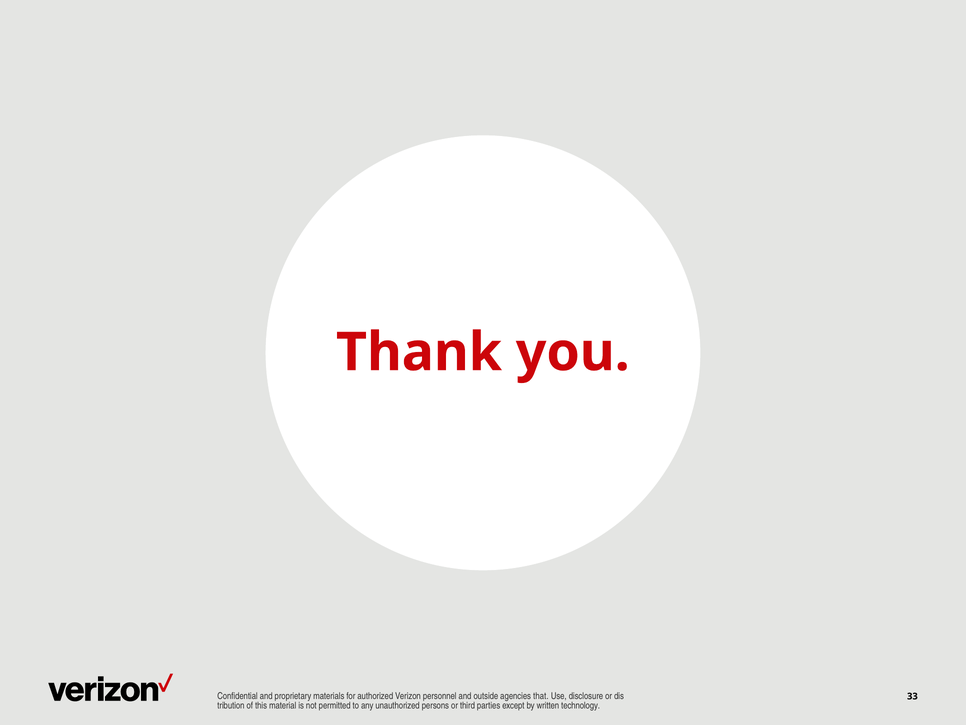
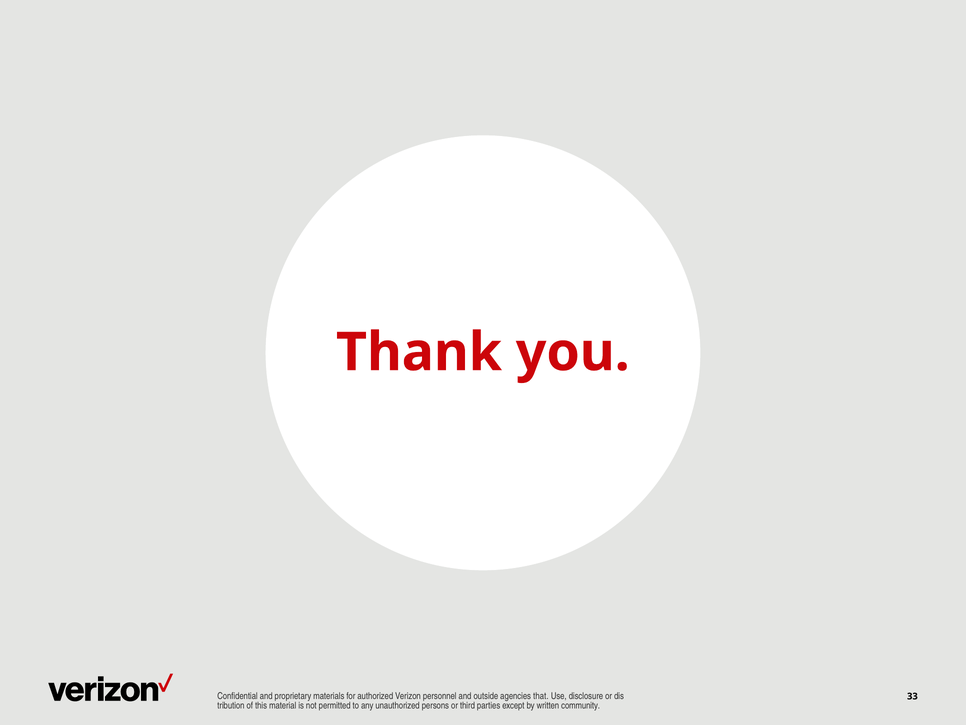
technology: technology -> community
